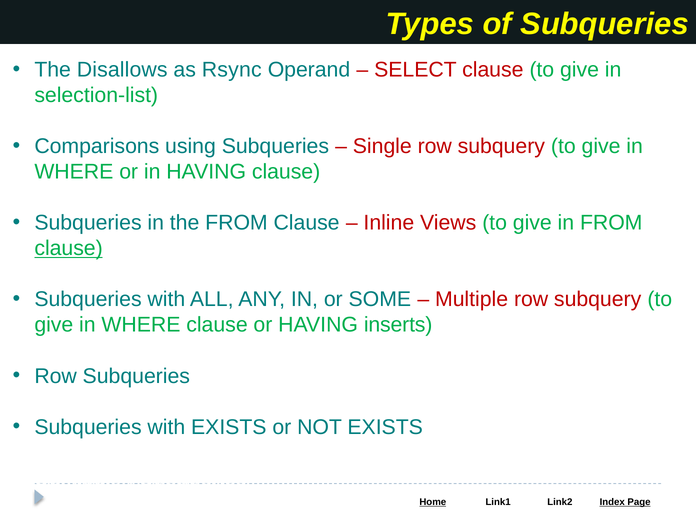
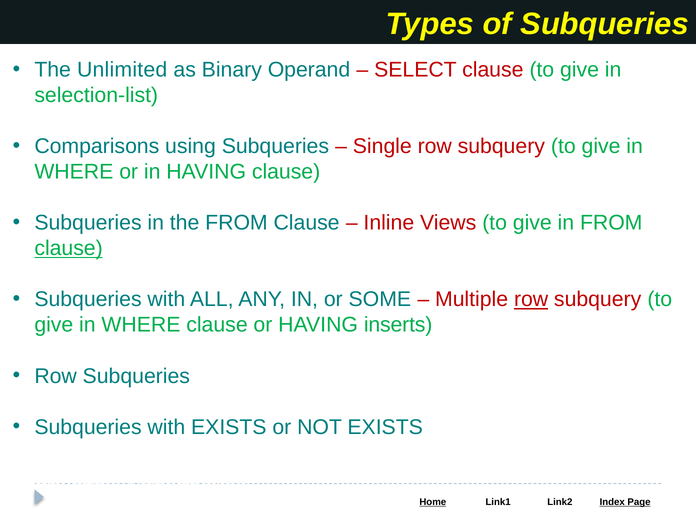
Disallows: Disallows -> Unlimited
Rsync: Rsync -> Binary
row at (531, 299) underline: none -> present
